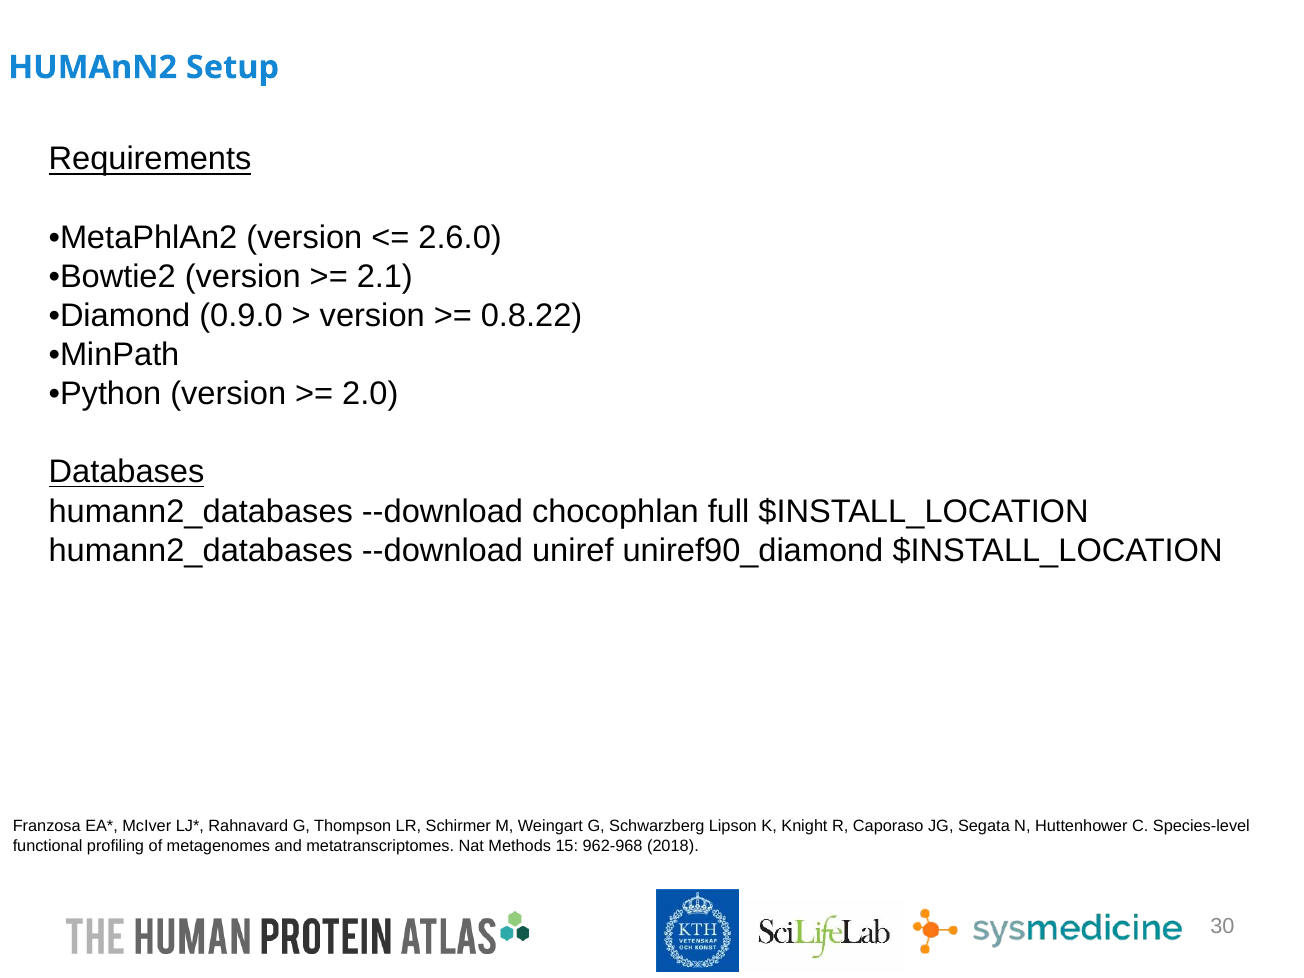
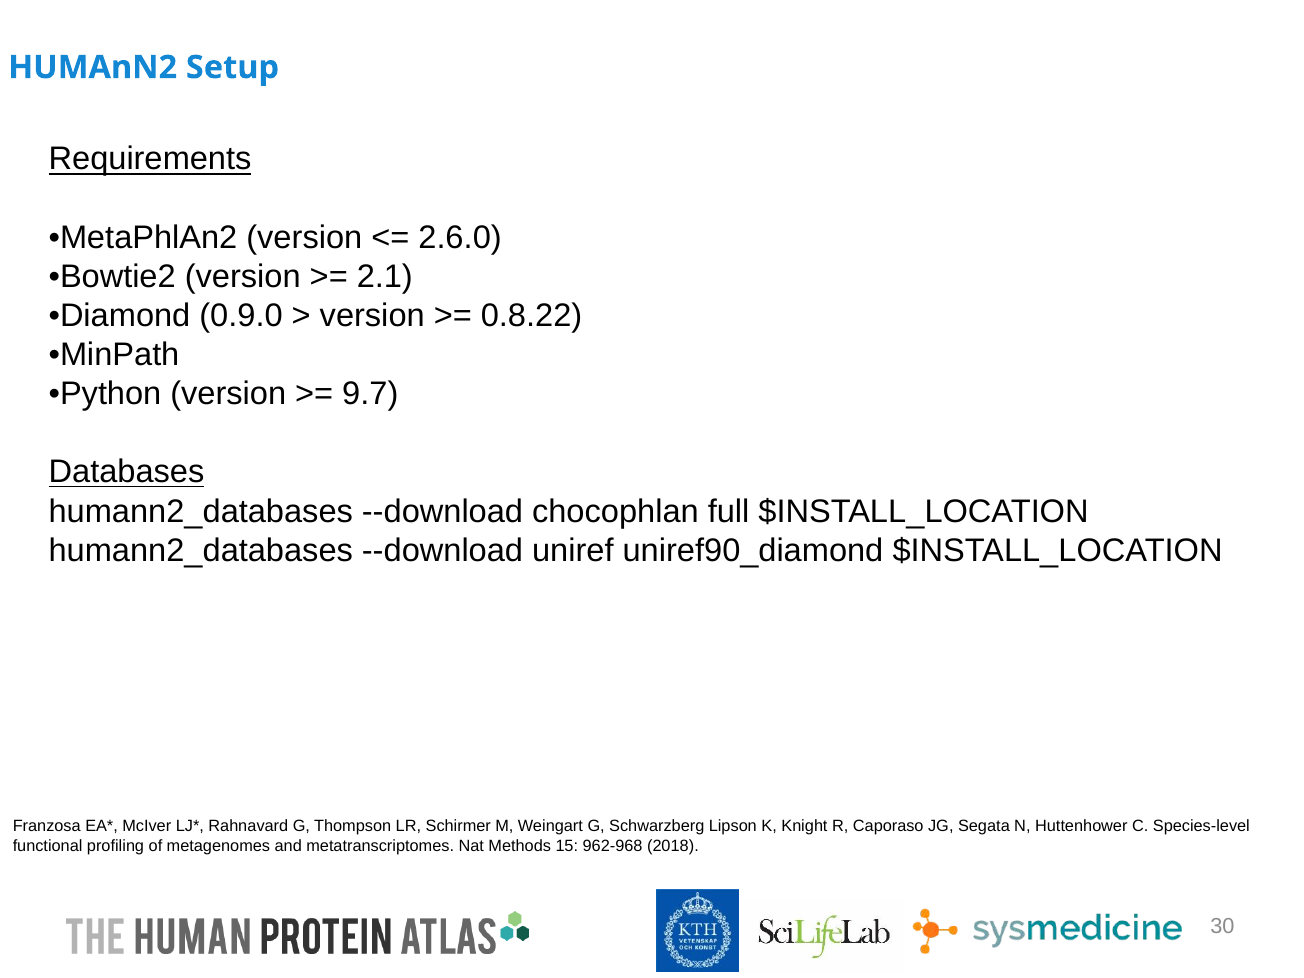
2.0: 2.0 -> 9.7
